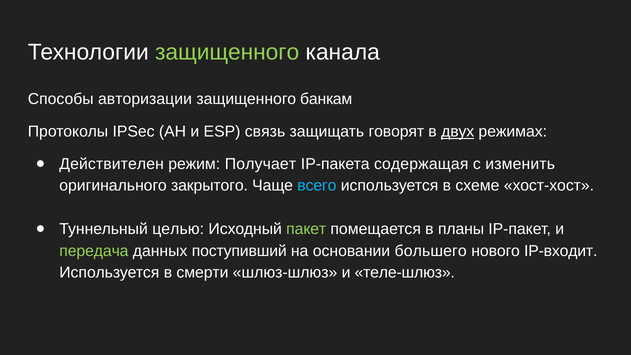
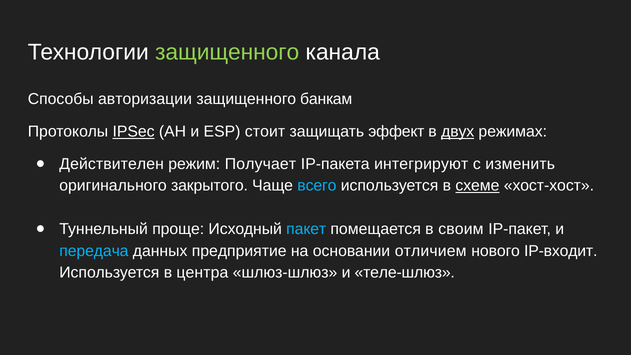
IPSec underline: none -> present
связь: связь -> стоит
говорят: говорят -> эффект
содержащая: содержащая -> интегрируют
схеме underline: none -> present
целью: целью -> проще
пакет colour: light green -> light blue
планы: планы -> своим
передача colour: light green -> light blue
поступивший: поступивший -> предприятие
большего: большего -> отличием
смерти: смерти -> центра
